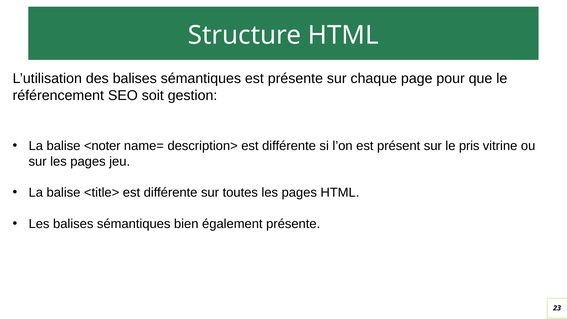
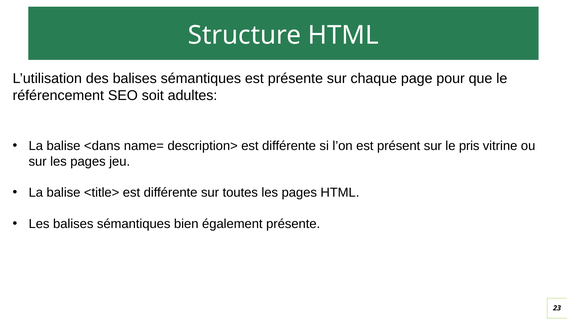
gestion: gestion -> adultes
<noter: <noter -> <dans
